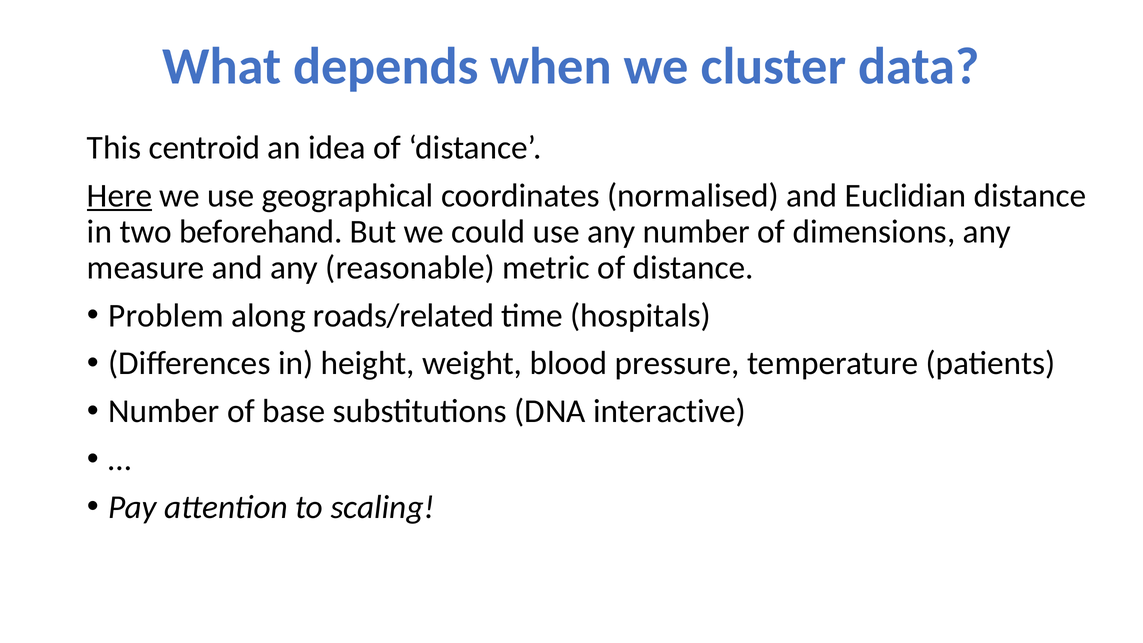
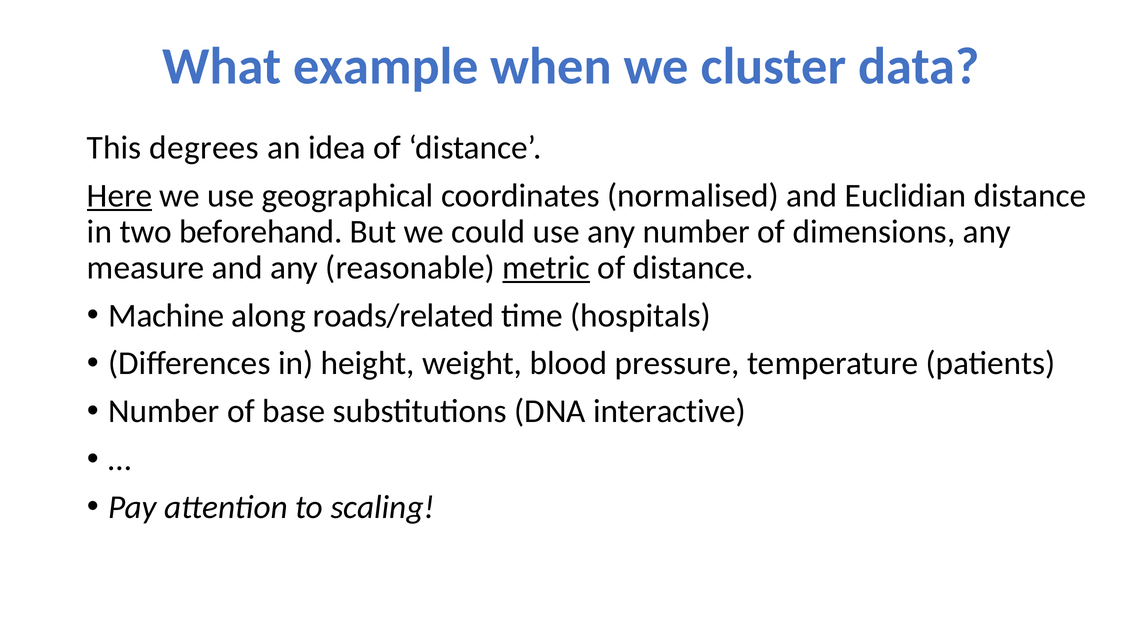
depends: depends -> example
centroid: centroid -> degrees
metric underline: none -> present
Problem: Problem -> Machine
